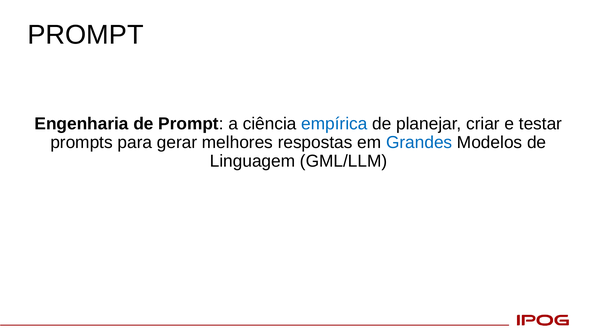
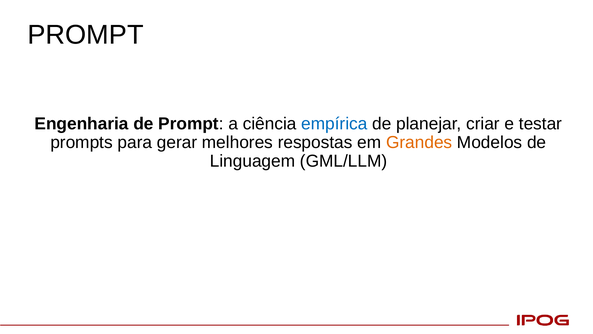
Grandes colour: blue -> orange
